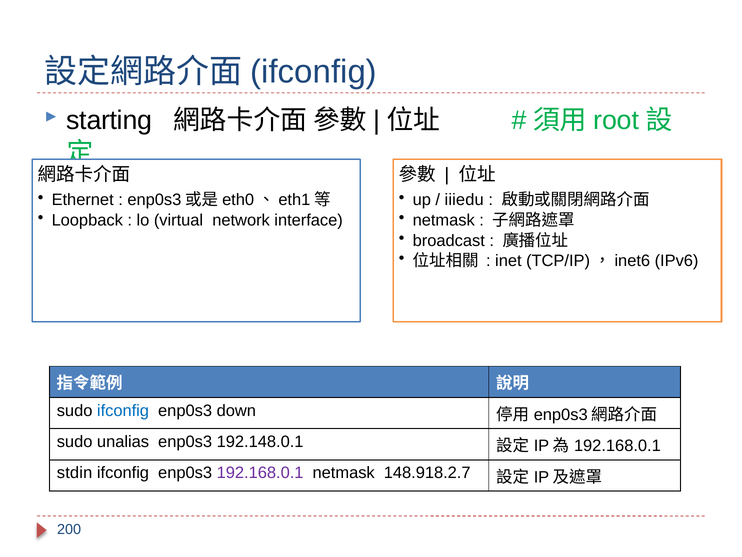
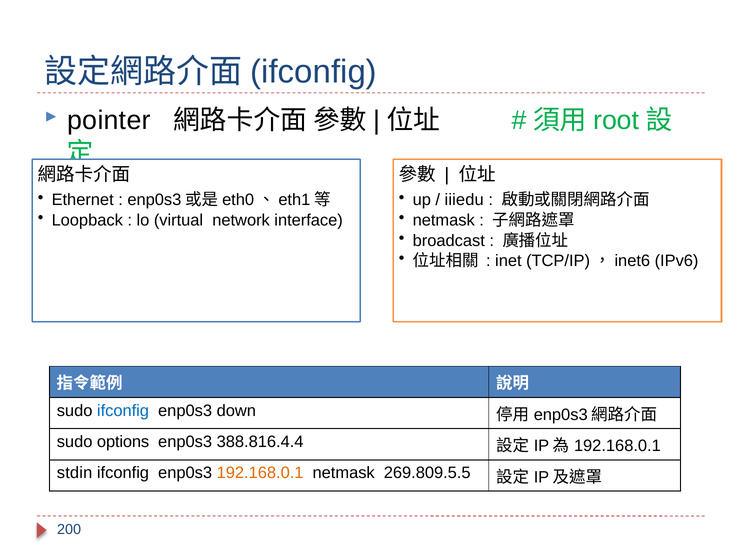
starting: starting -> pointer
unalias: unalias -> options
192.148.0.1: 192.148.0.1 -> 388.816.4.4
192.168.0.1 at (260, 473) colour: purple -> orange
148.918.2.7: 148.918.2.7 -> 269.809.5.5
